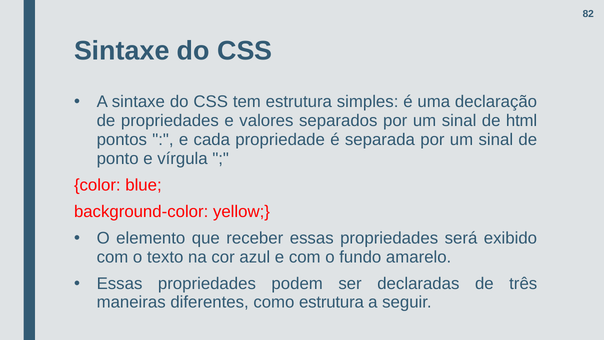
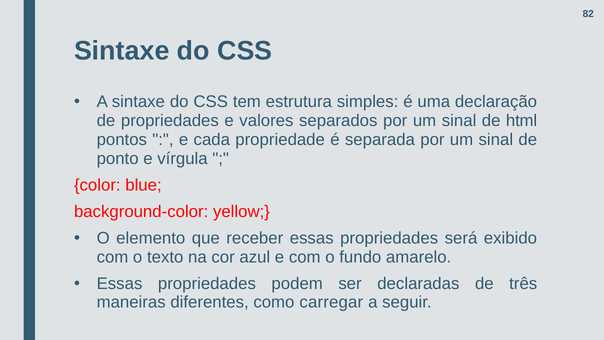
como estrutura: estrutura -> carregar
